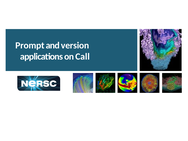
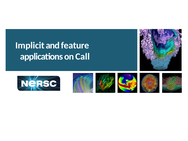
Prompt: Prompt -> Implicit
version: version -> feature
